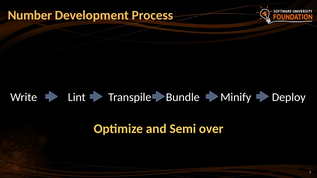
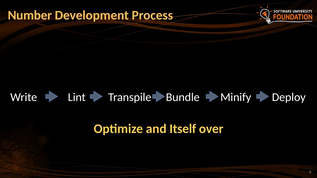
Semi: Semi -> Itself
